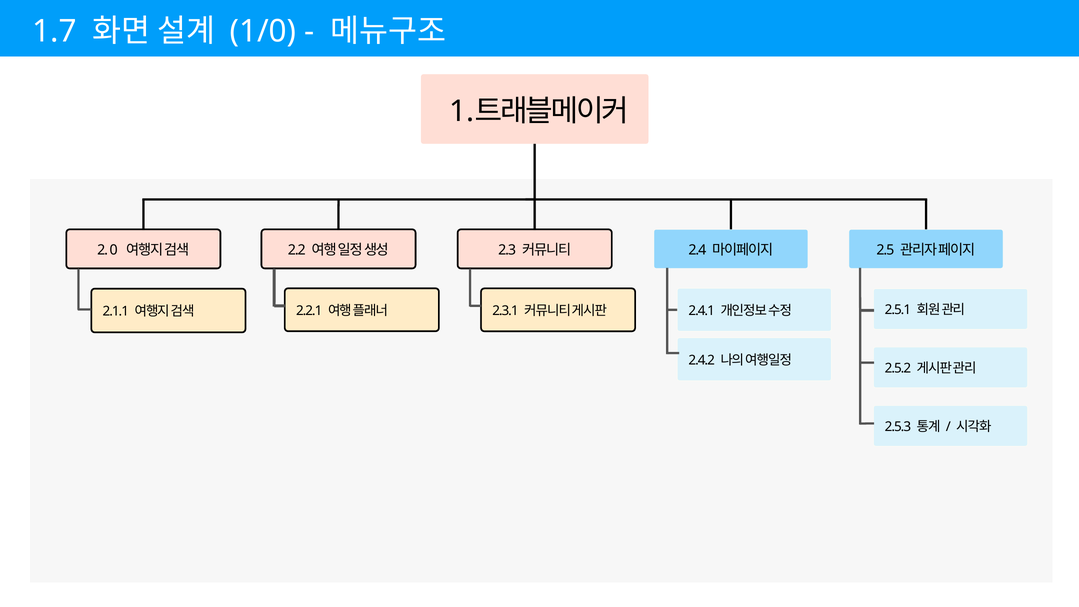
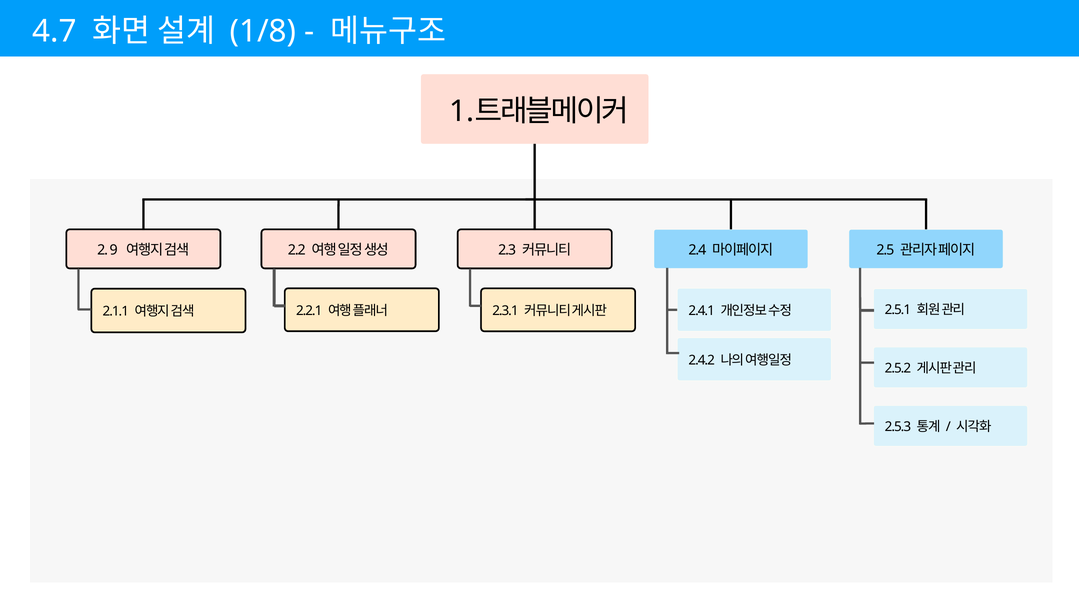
1.7: 1.7 -> 4.7
1/0: 1/0 -> 1/8
0: 0 -> 9
